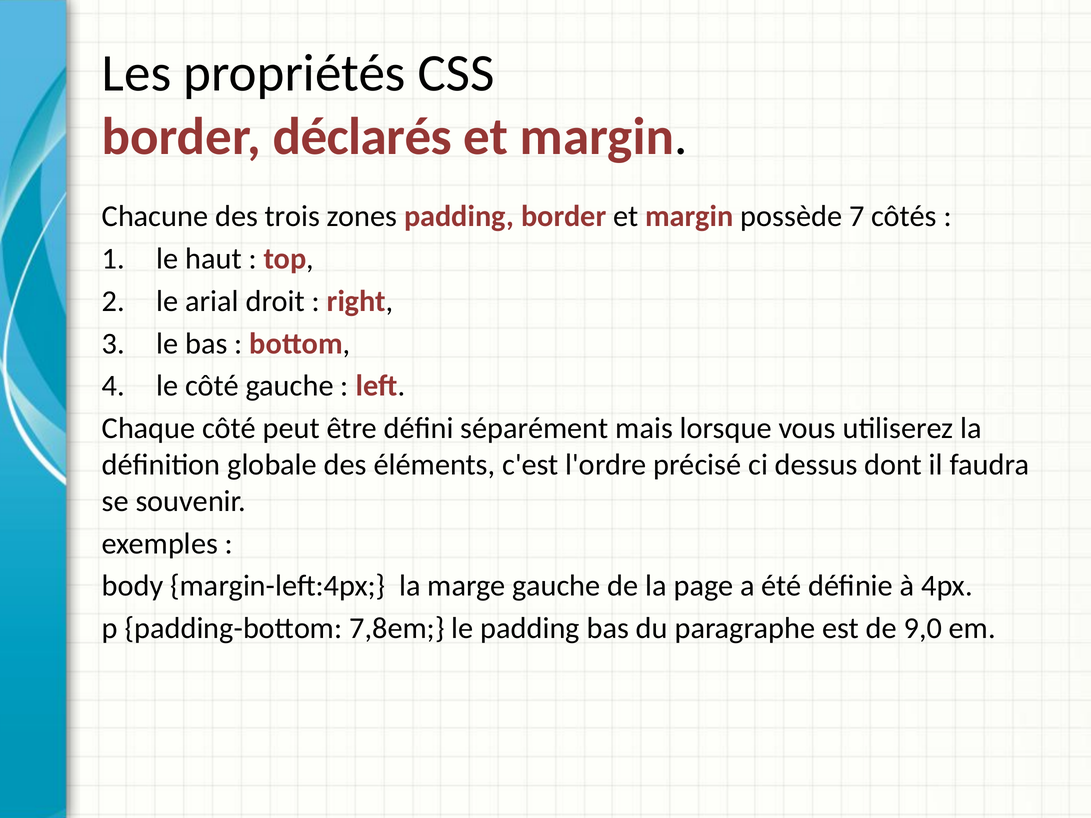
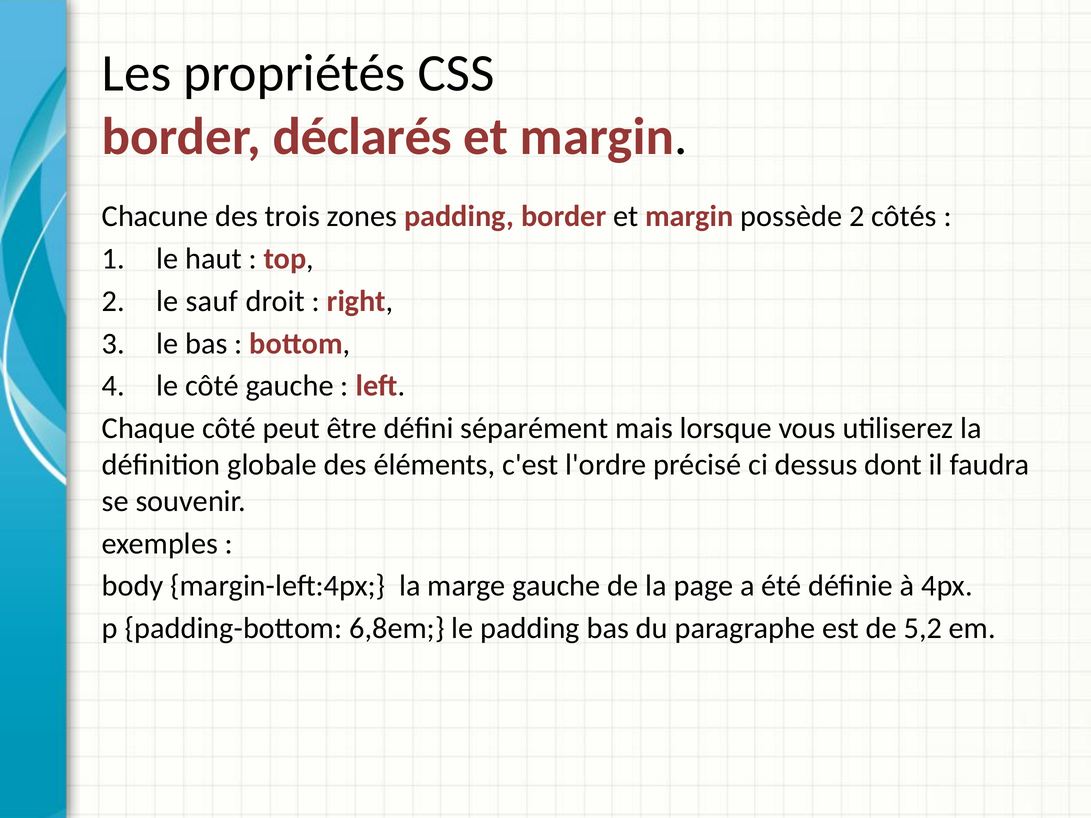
possède 7: 7 -> 2
arial: arial -> sauf
7,8em: 7,8em -> 6,8em
9,0: 9,0 -> 5,2
